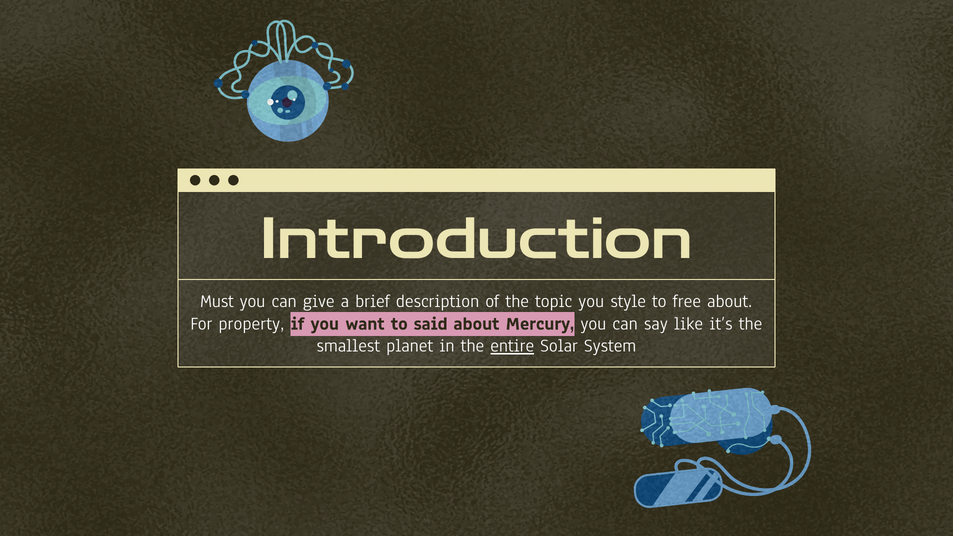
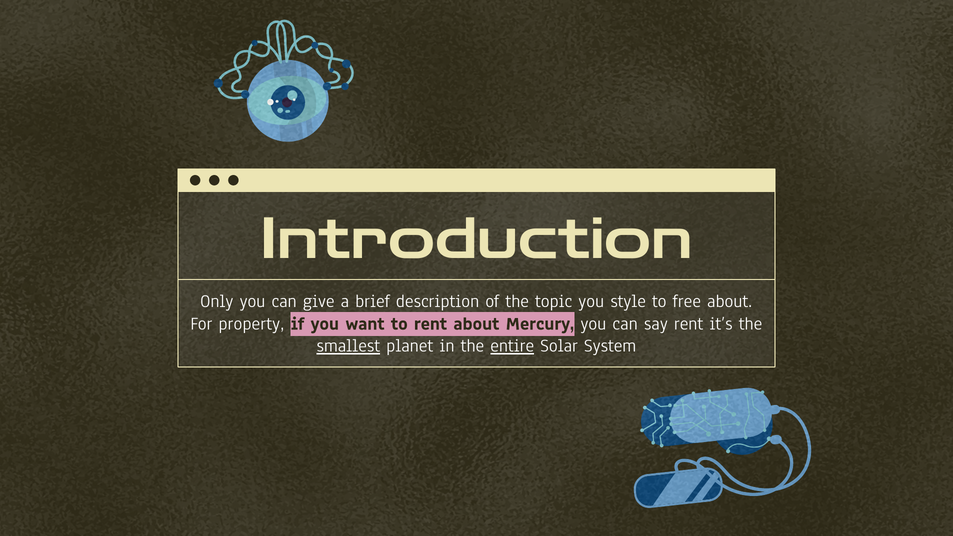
Must: Must -> Only
to said: said -> rent
say like: like -> rent
smallest underline: none -> present
